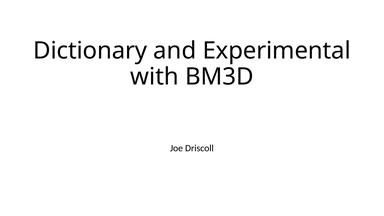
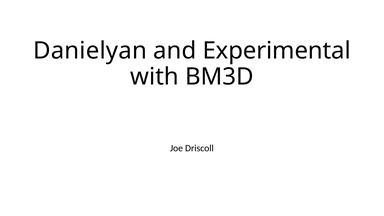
Dictionary: Dictionary -> Danielyan
